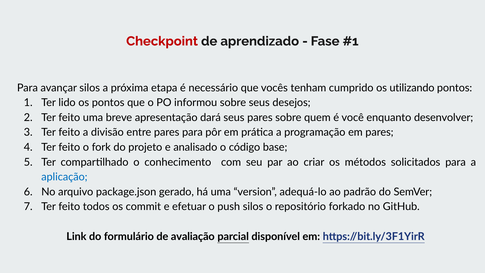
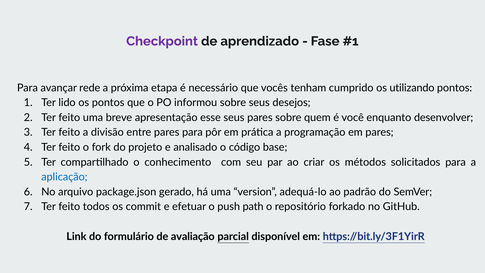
Checkpoint colour: red -> purple
avançar silos: silos -> rede
dará: dará -> esse
push silos: silos -> path
